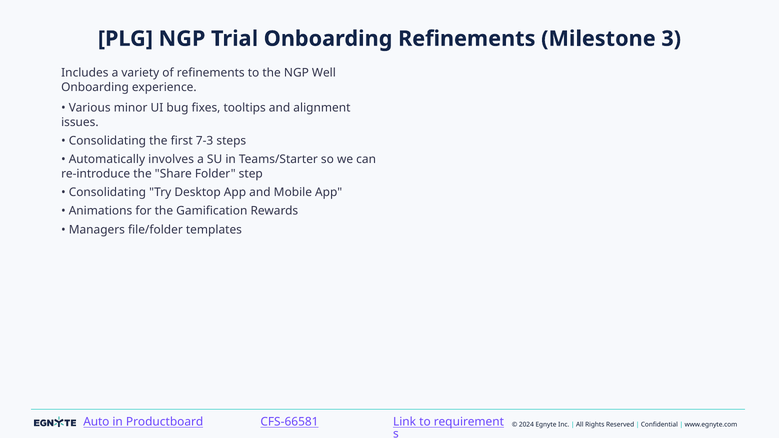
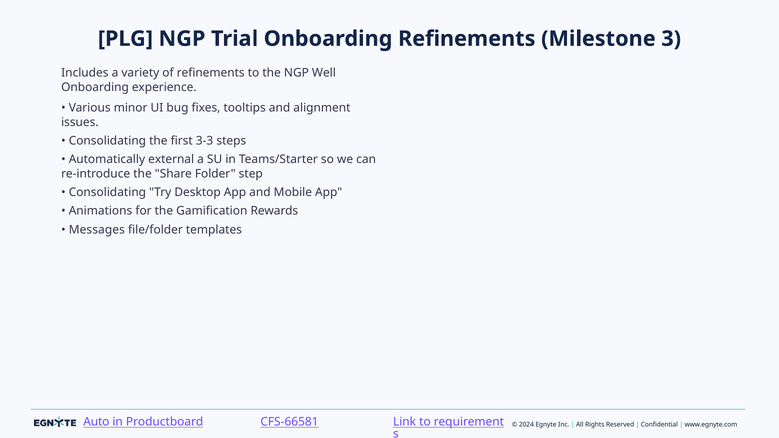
7-3: 7-3 -> 3-3
involves: involves -> external
Managers: Managers -> Messages
